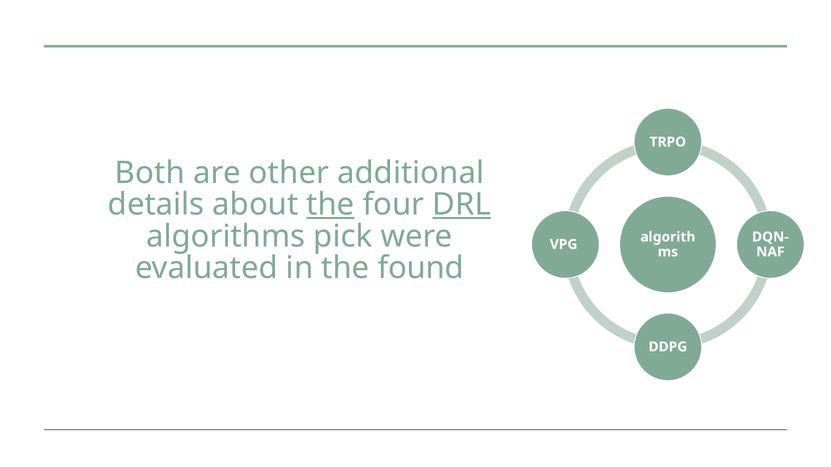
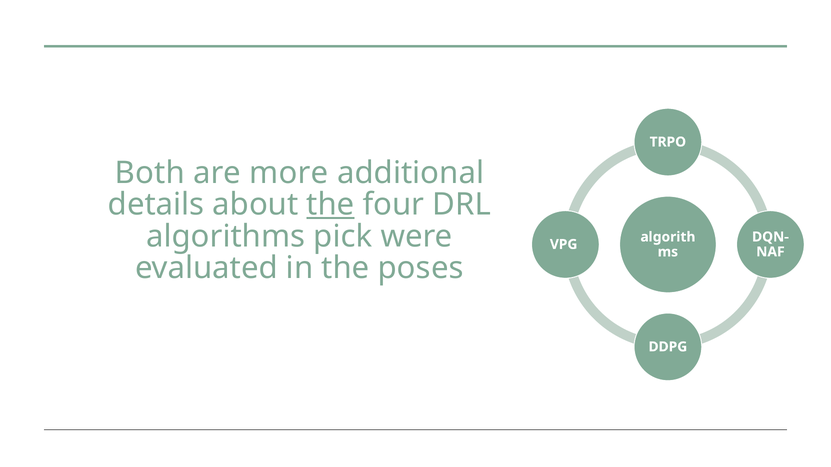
other: other -> more
DRL underline: present -> none
found: found -> poses
